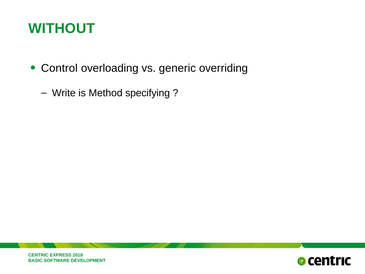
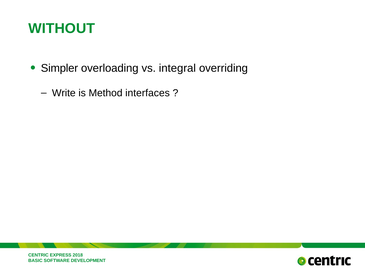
Control: Control -> Simpler
generic: generic -> integral
specifying: specifying -> interfaces
